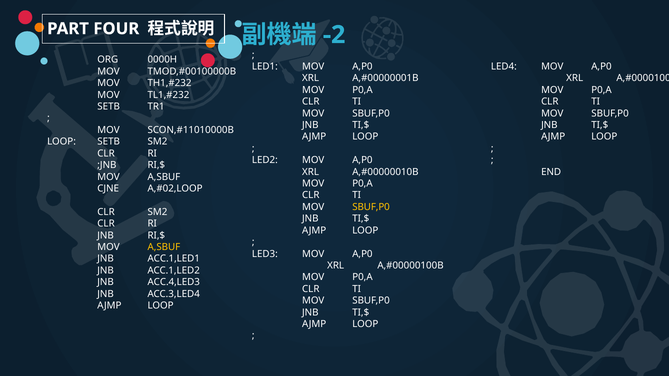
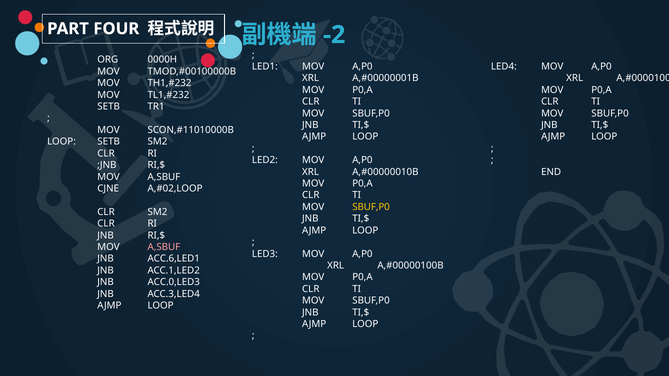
A,SBUF at (164, 247) colour: yellow -> pink
ACC.1,LED1: ACC.1,LED1 -> ACC.6,LED1
ACC.4,LED3: ACC.4,LED3 -> ACC.0,LED3
